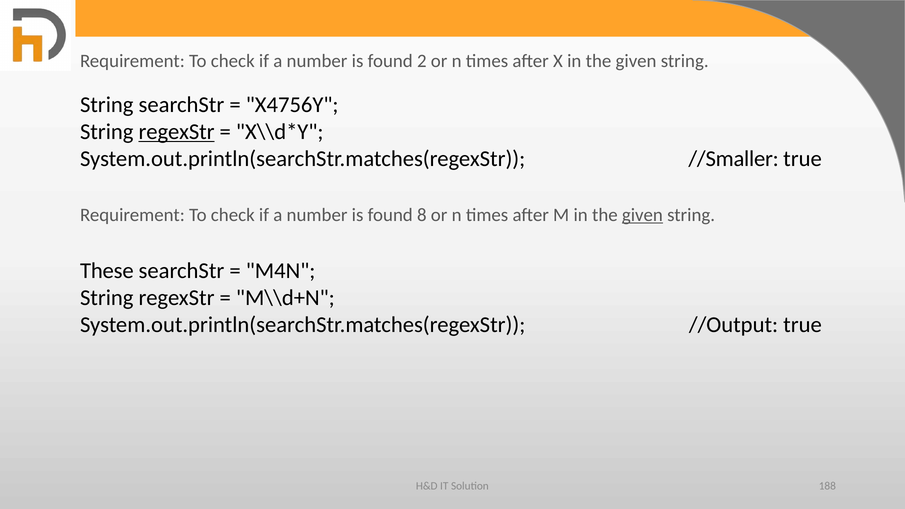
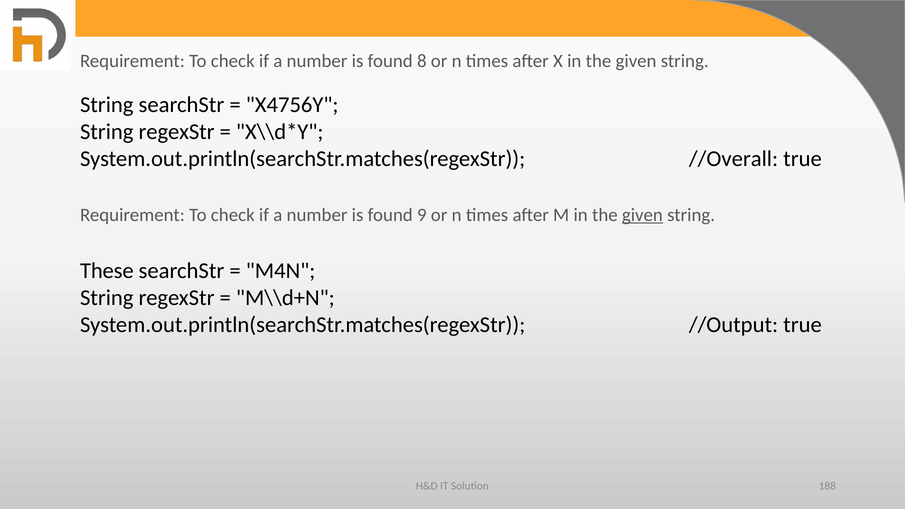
2: 2 -> 8
regexStr at (177, 132) underline: present -> none
//Smaller: //Smaller -> //Overall
8: 8 -> 9
